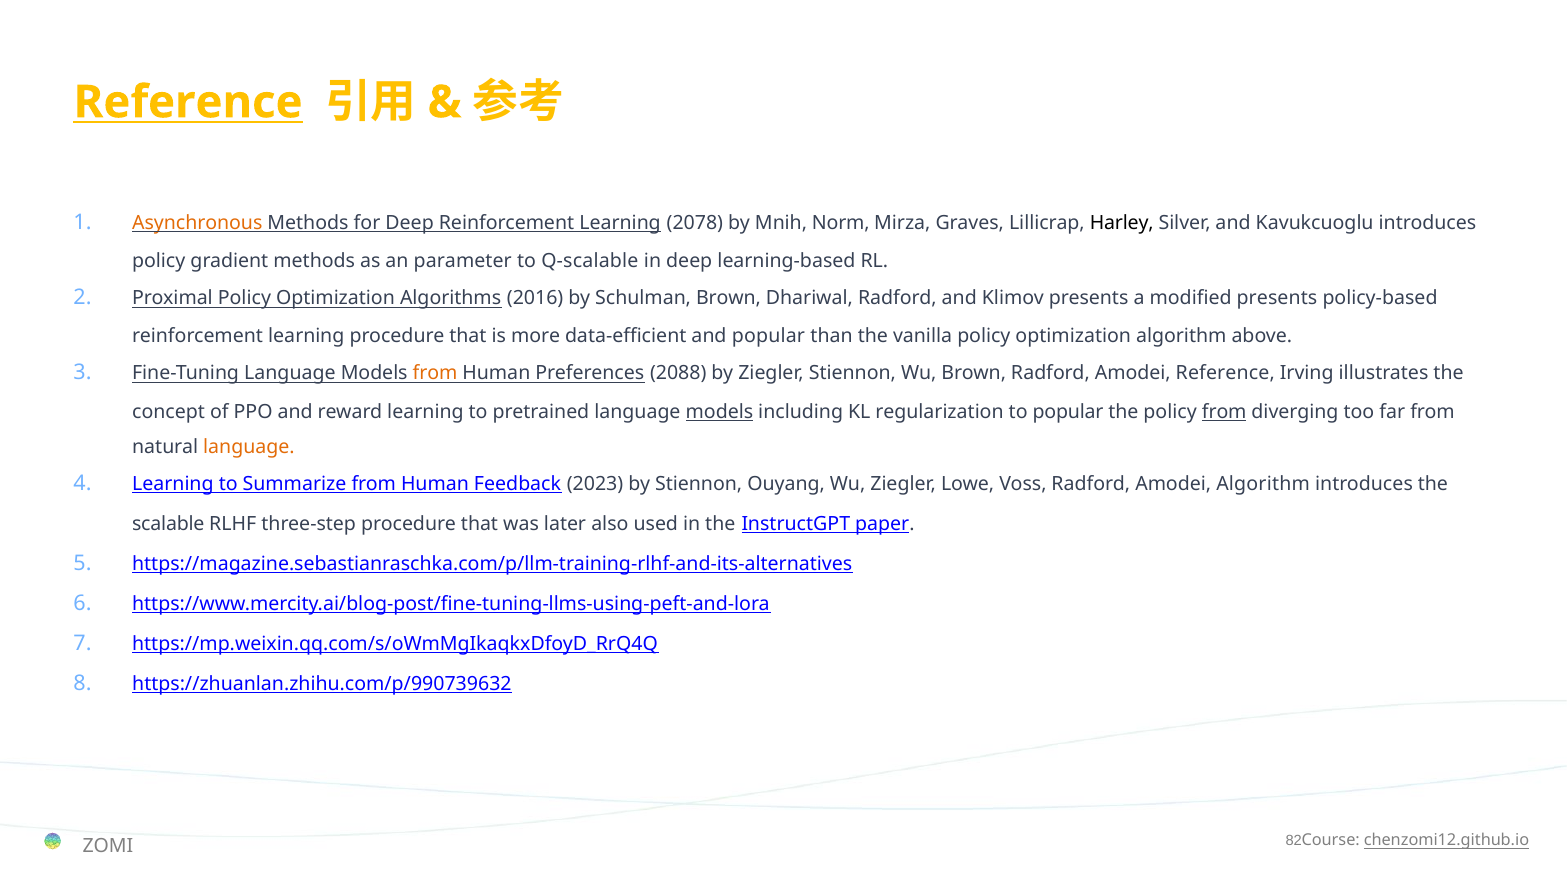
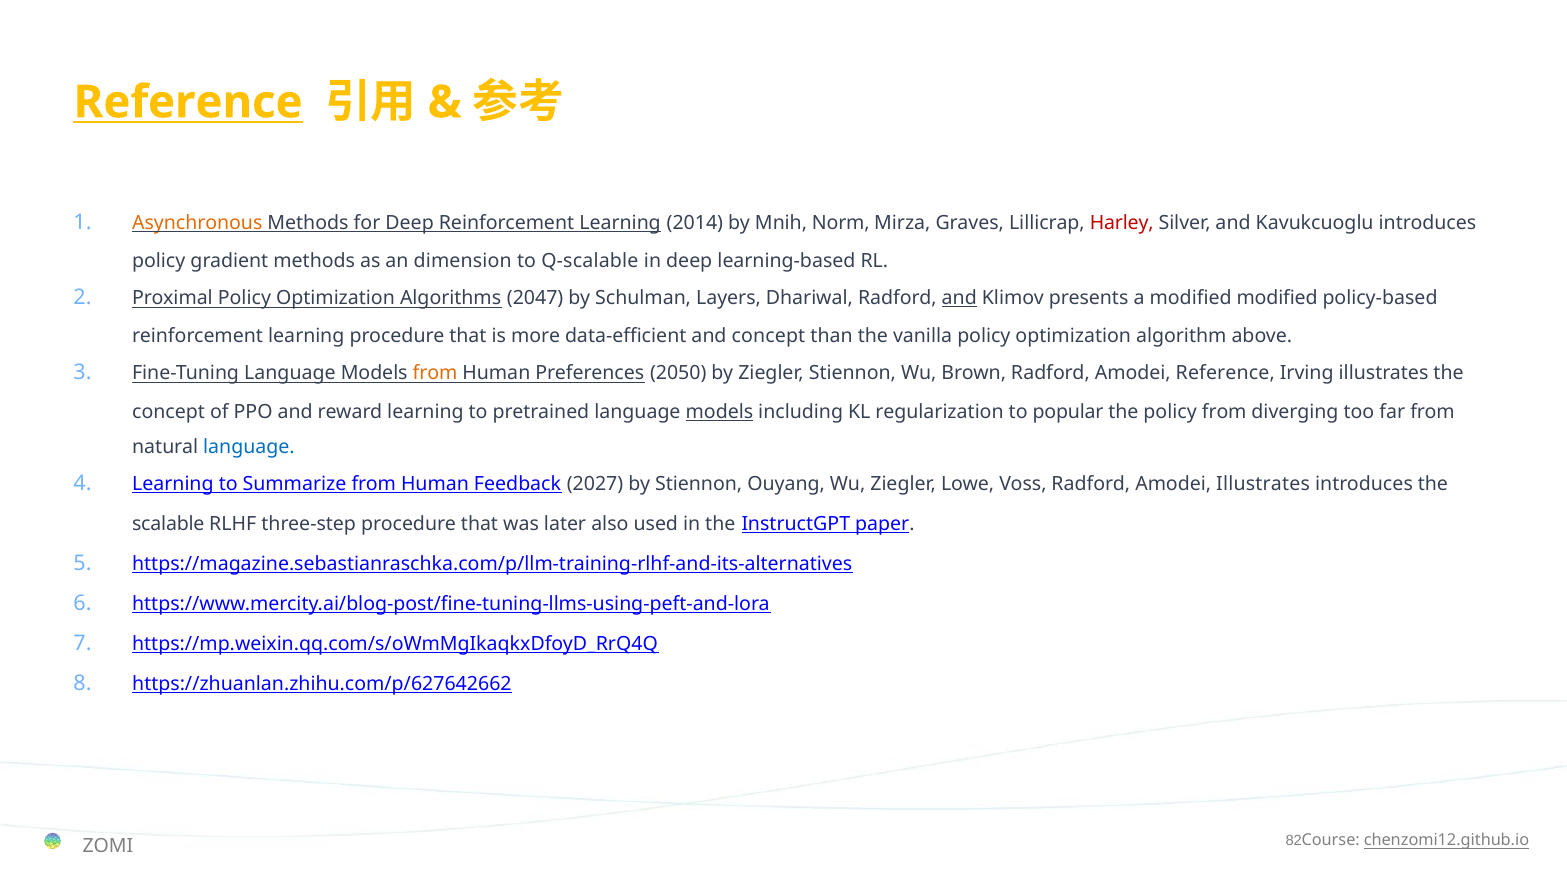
2078: 2078 -> 2014
Harley colour: black -> red
parameter: parameter -> dimension
2016: 2016 -> 2047
Schulman Brown: Brown -> Layers
and at (959, 298) underline: none -> present
modified presents: presents -> modified
and popular: popular -> concept
2088: 2088 -> 2050
from at (1224, 412) underline: present -> none
language at (249, 447) colour: orange -> blue
2023: 2023 -> 2027
Amodei Algorithm: Algorithm -> Illustrates
https://zhuanlan.zhihu.com/p/990739632: https://zhuanlan.zhihu.com/p/990739632 -> https://zhuanlan.zhihu.com/p/627642662
